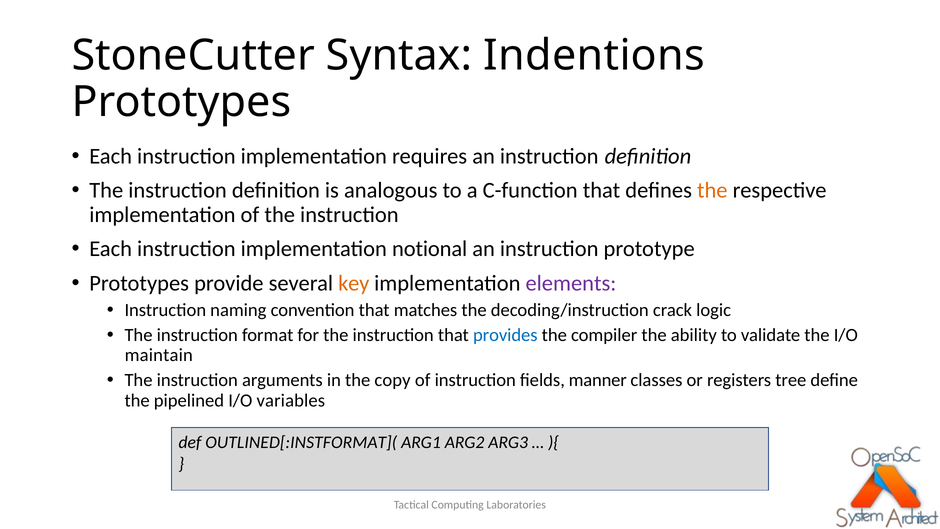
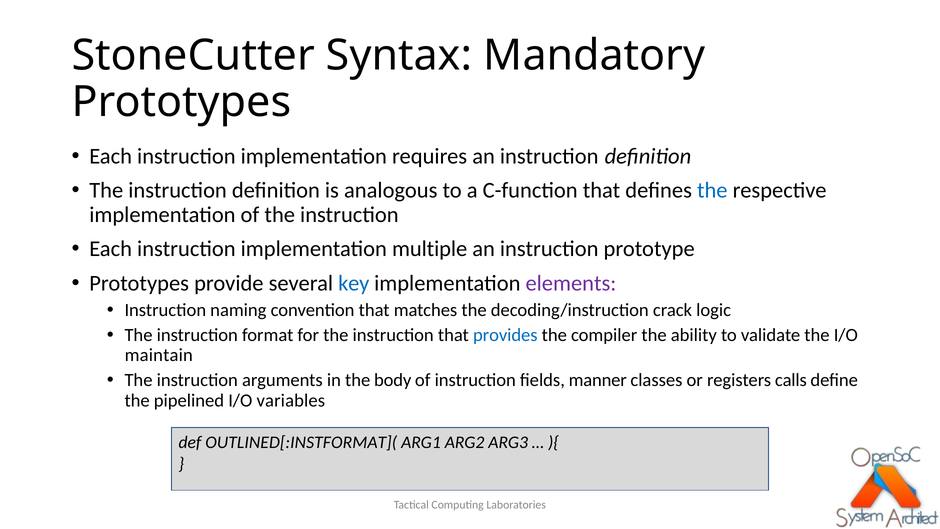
Indentions: Indentions -> Mandatory
the at (712, 190) colour: orange -> blue
notional: notional -> multiple
key colour: orange -> blue
copy: copy -> body
tree: tree -> calls
